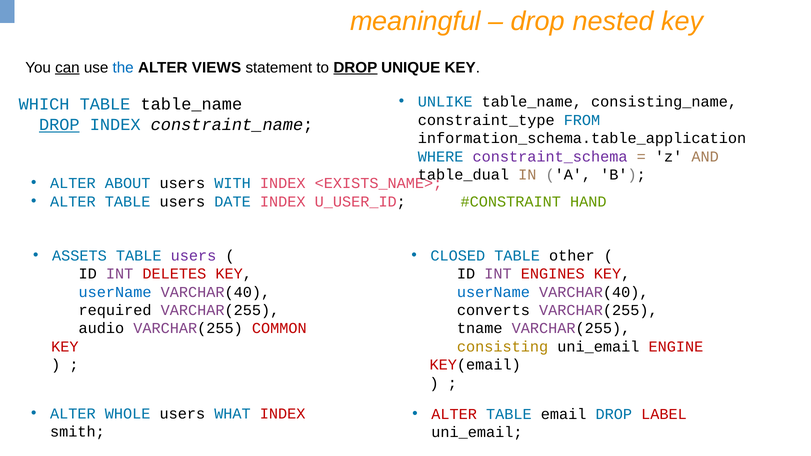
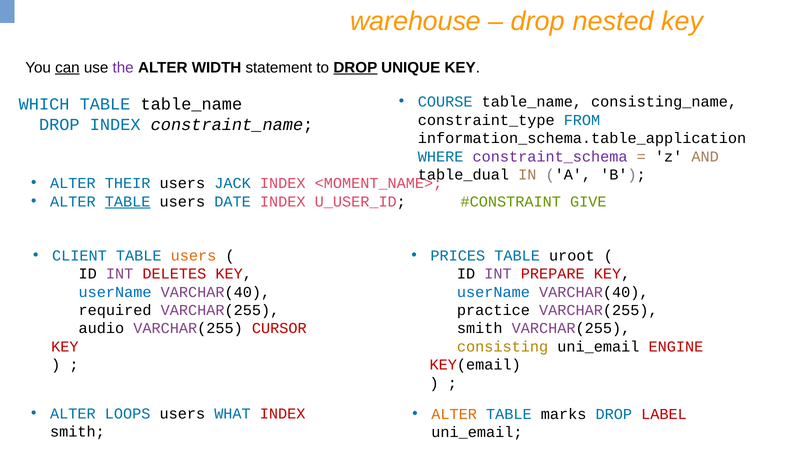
meaningful: meaningful -> warehouse
the colour: blue -> purple
VIEWS: VIEWS -> WIDTH
UNLIKE: UNLIKE -> COURSE
DROP at (59, 125) underline: present -> none
ABOUT: ABOUT -> THEIR
WITH: WITH -> JACK
<EXISTS_NAME>: <EXISTS_NAME> -> <MOMENT_NAME>
TABLE at (128, 202) underline: none -> present
HAND: HAND -> GIVE
ASSETS: ASSETS -> CLIENT
users at (194, 256) colour: purple -> orange
CLOSED: CLOSED -> PRICES
other: other -> uroot
ENGINES: ENGINES -> PREPARE
converts: converts -> practice
COMMON: COMMON -> CURSOR
tname at (480, 329): tname -> smith
WHOLE: WHOLE -> LOOPS
ALTER at (454, 414) colour: red -> orange
email: email -> marks
